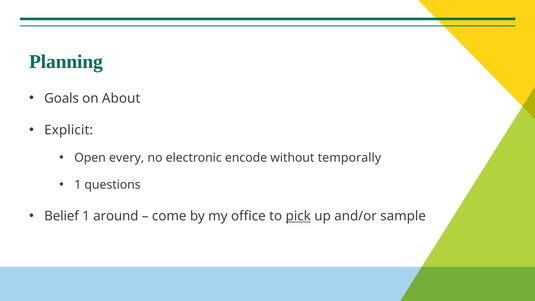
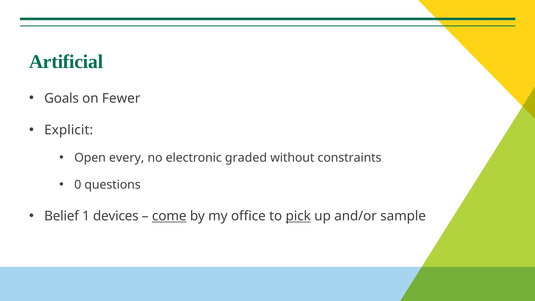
Planning: Planning -> Artificial
About: About -> Fewer
encode: encode -> graded
temporally: temporally -> constraints
1 at (78, 185): 1 -> 0
around: around -> devices
come underline: none -> present
